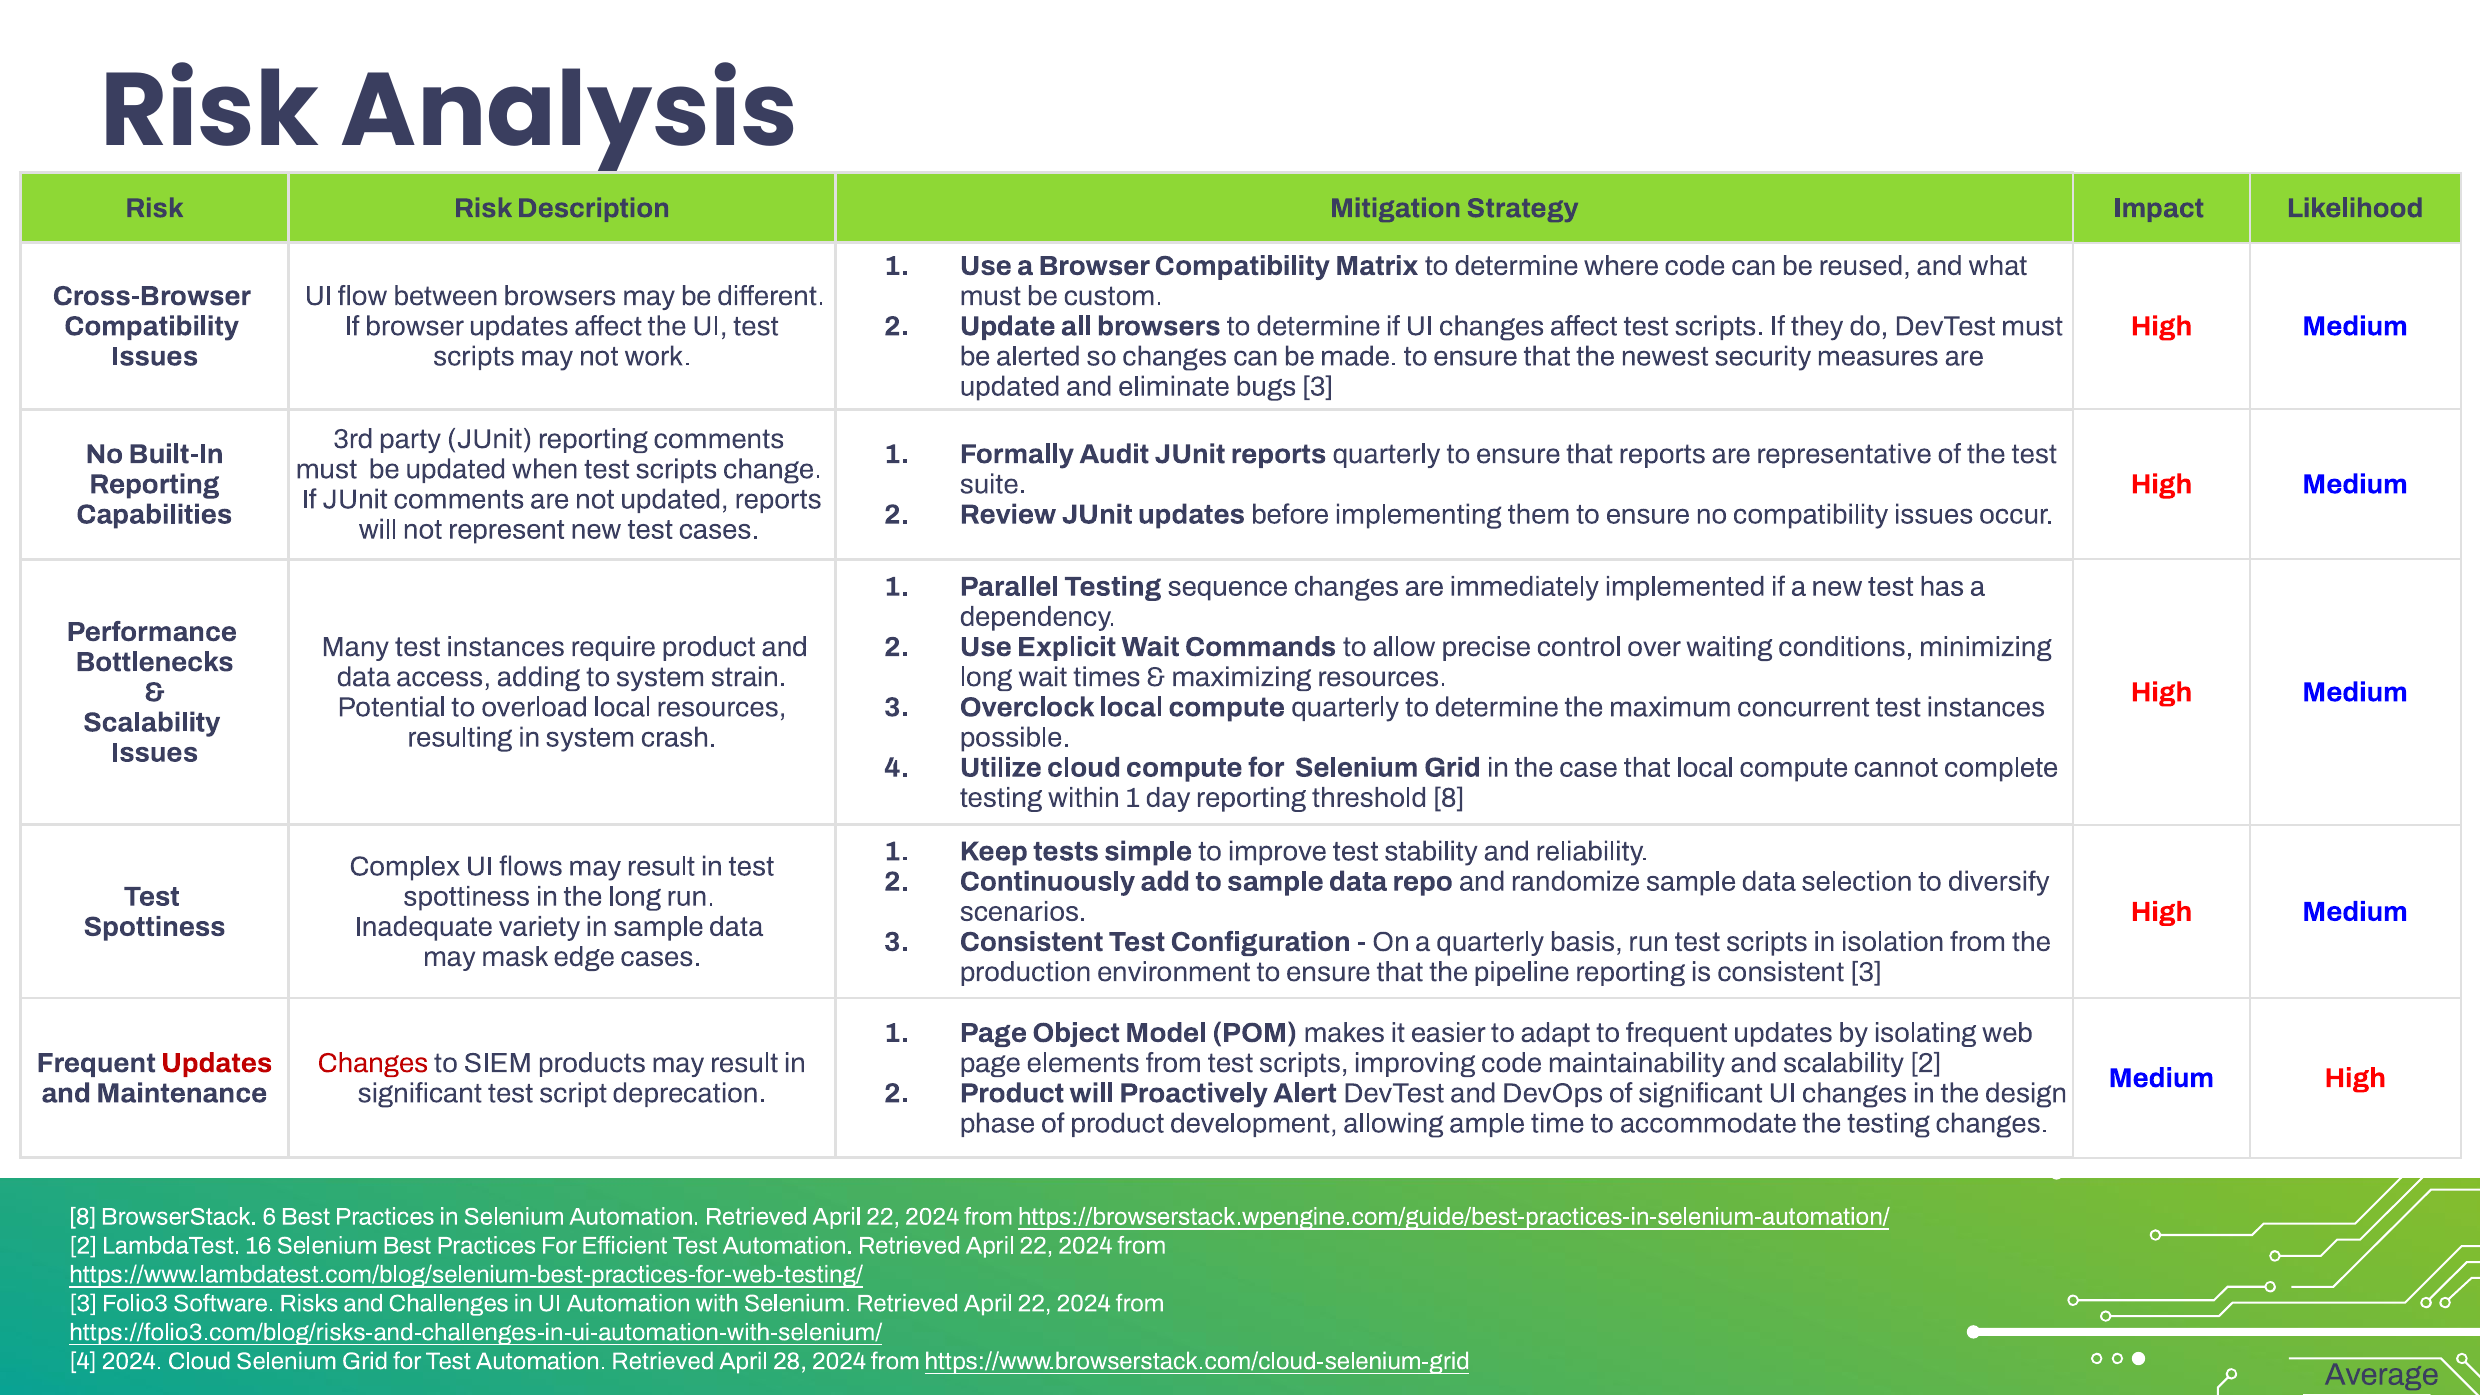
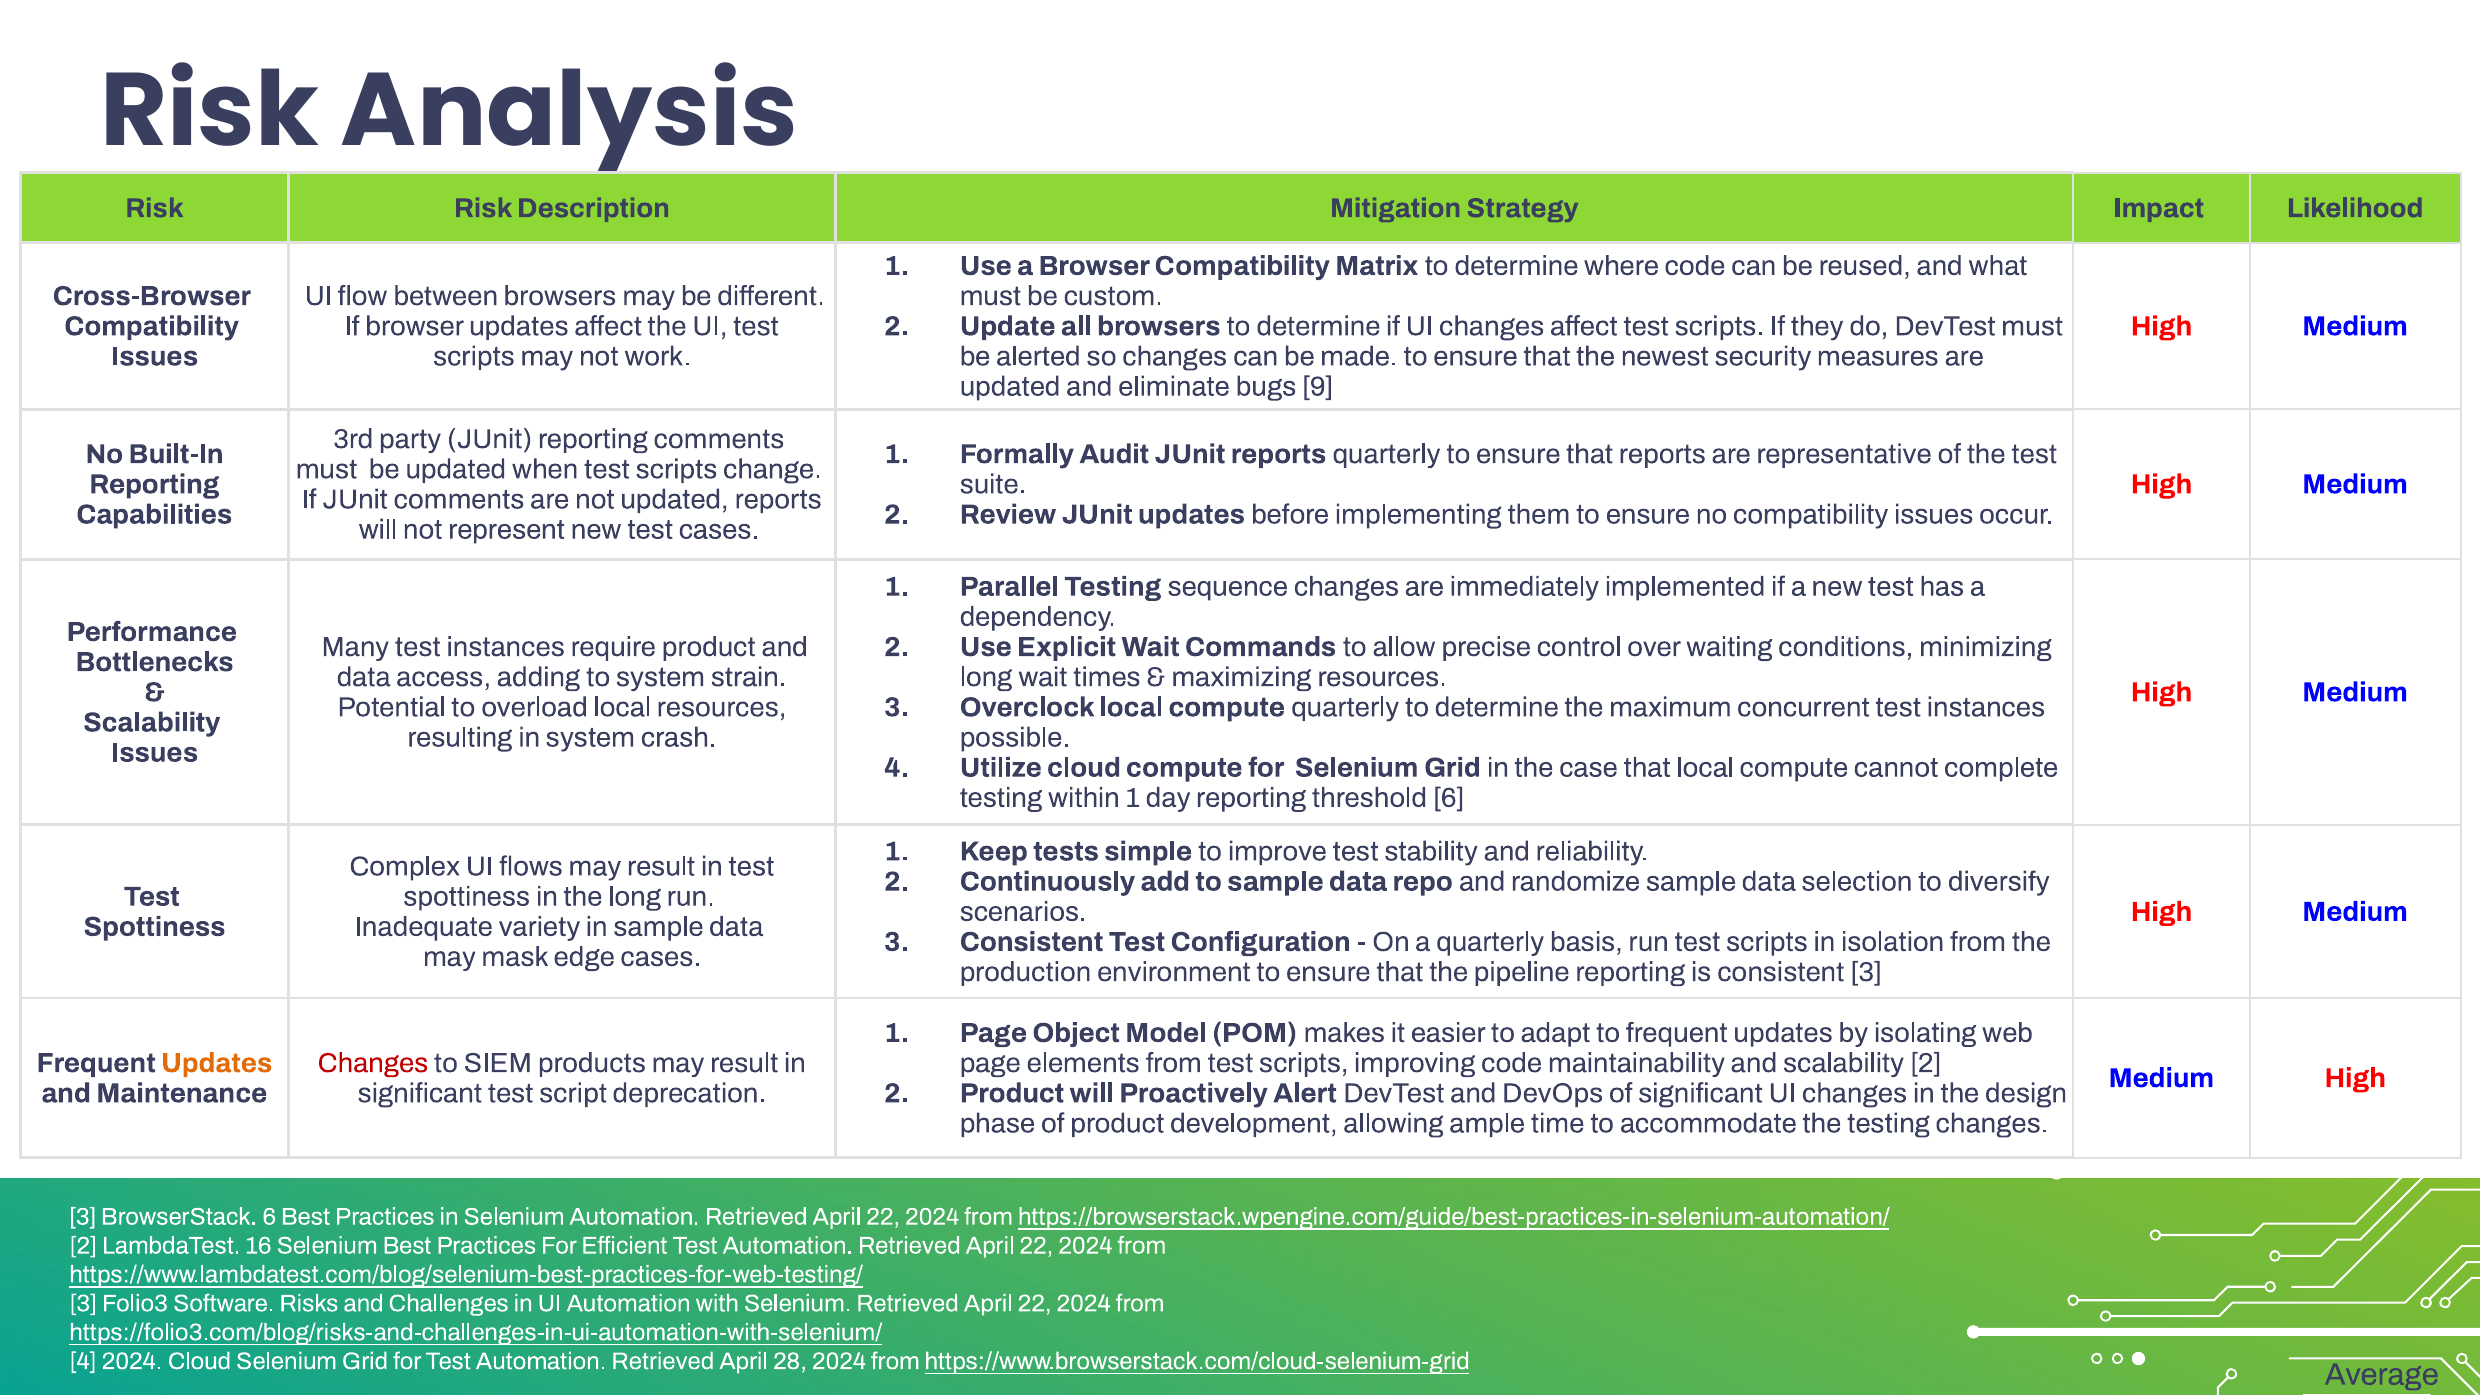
bugs 3: 3 -> 9
threshold 8: 8 -> 6
Updates at (217, 1063) colour: red -> orange
8 at (83, 1217): 8 -> 3
